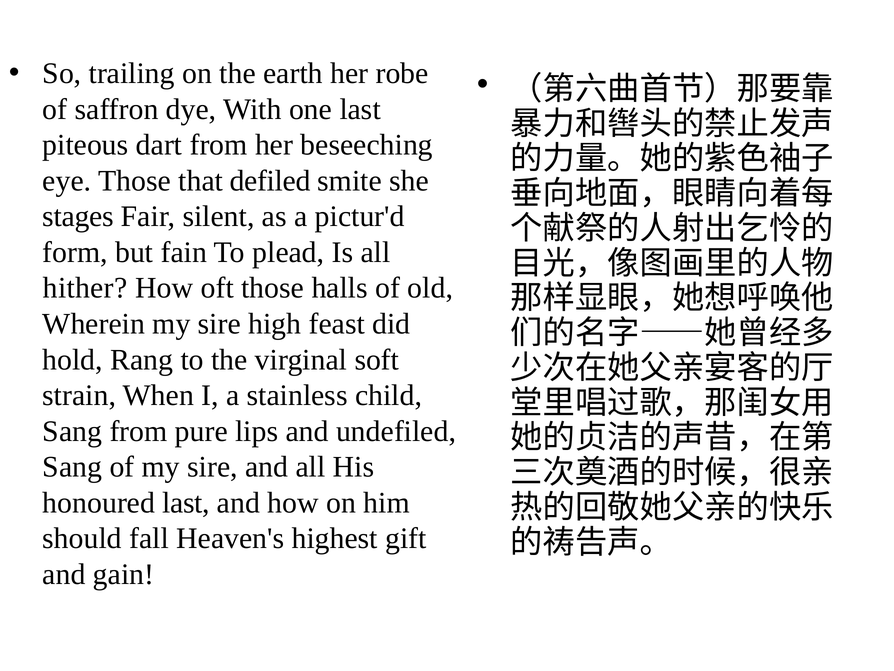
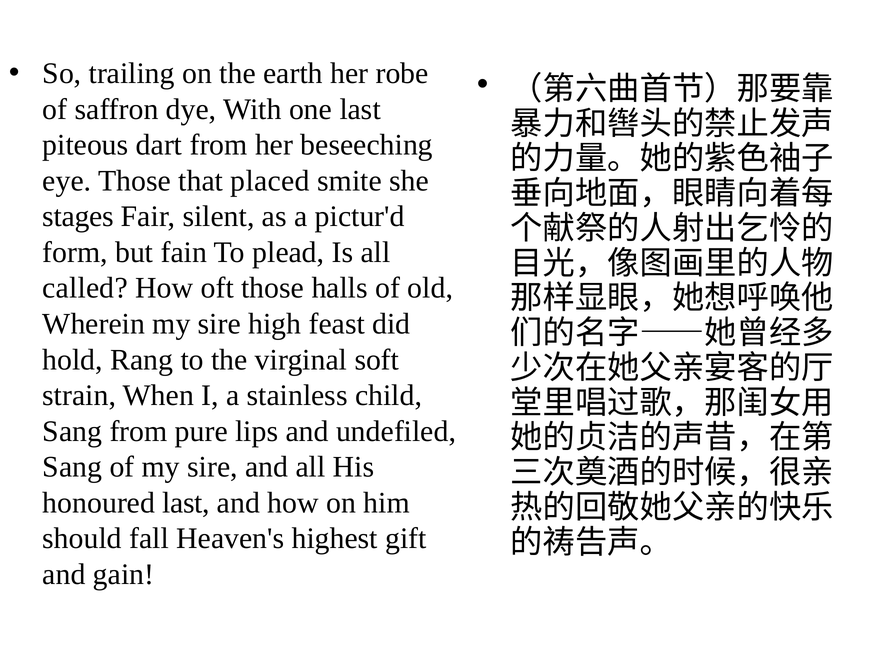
defiled: defiled -> placed
hither: hither -> called
